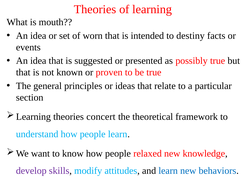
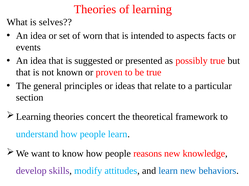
mouth: mouth -> selves
destiny: destiny -> aspects
relaxed: relaxed -> reasons
